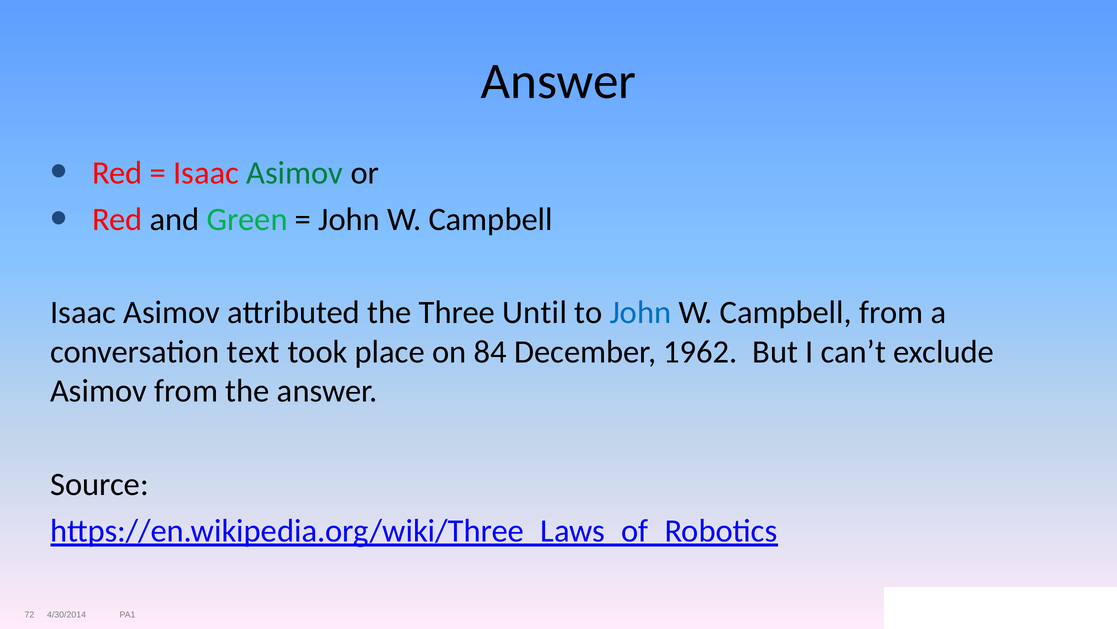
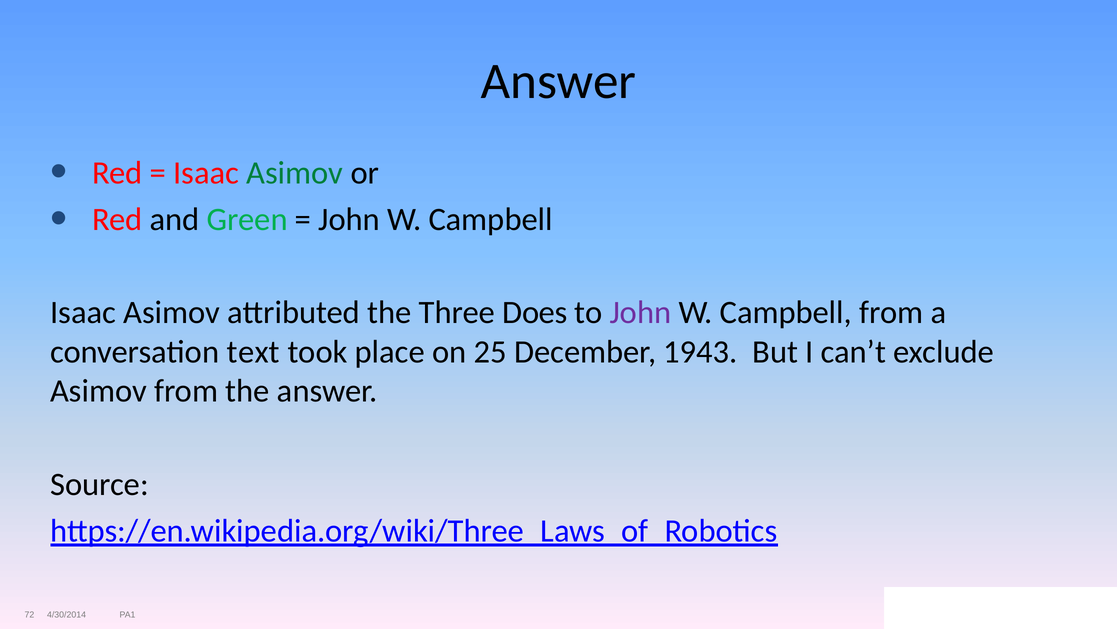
Until: Until -> Does
John at (640, 312) colour: blue -> purple
84: 84 -> 25
1962: 1962 -> 1943
